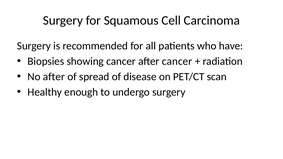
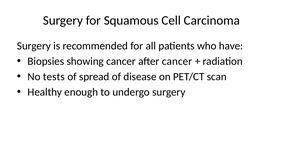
No after: after -> tests
